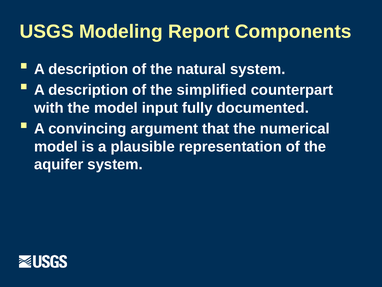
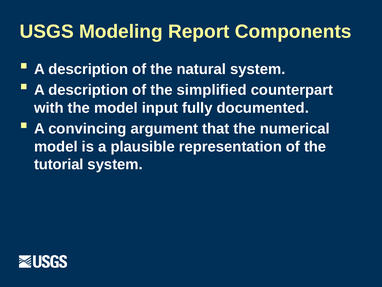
aquifer: aquifer -> tutorial
